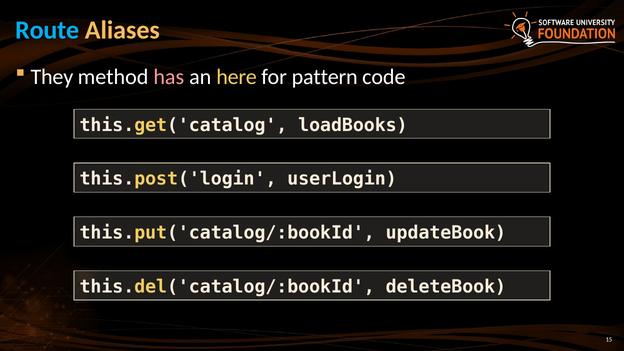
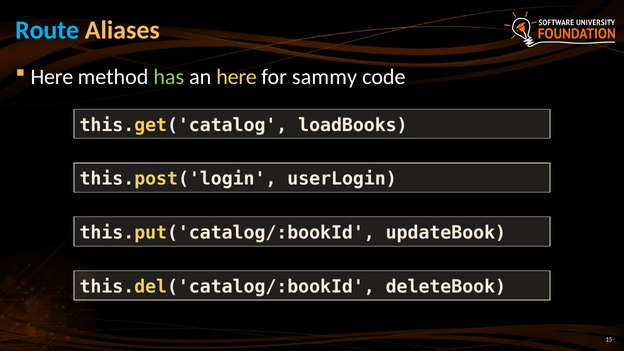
They at (52, 77): They -> Here
has colour: pink -> light green
pattern: pattern -> sammy
